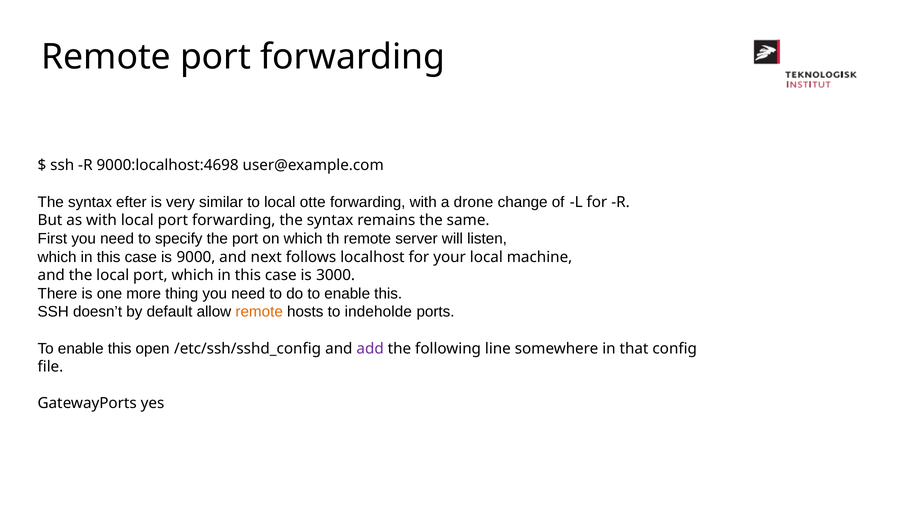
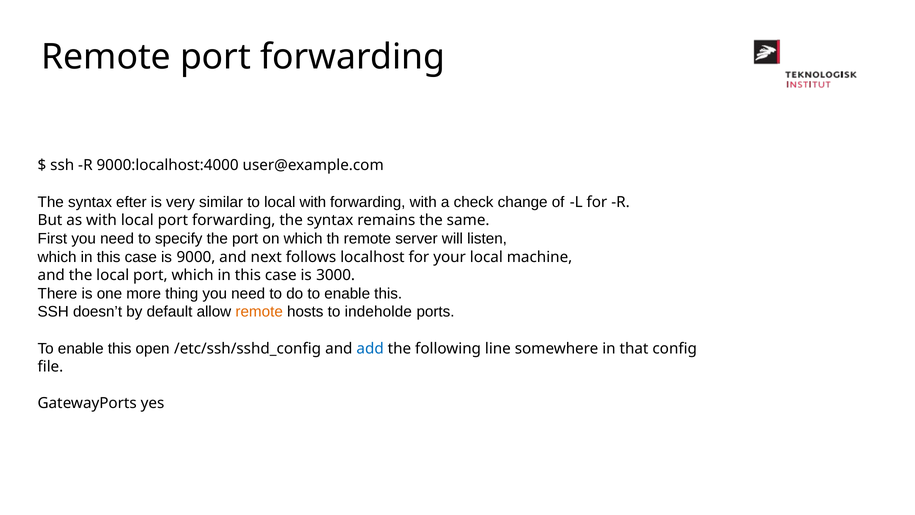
9000:localhost:4698: 9000:localhost:4698 -> 9000:localhost:4000
local otte: otte -> with
drone: drone -> check
add colour: purple -> blue
